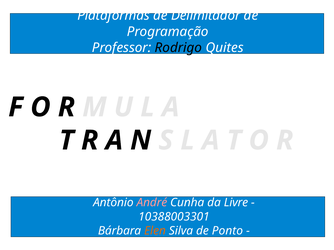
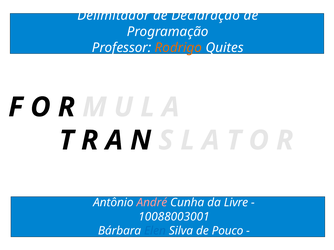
Plataformas: Plataformas -> Delimitador
Delimitador: Delimitador -> Declaração
Rodrigo colour: black -> orange
10388003301: 10388003301 -> 10088003001
Elen colour: orange -> blue
Ponto: Ponto -> Pouco
